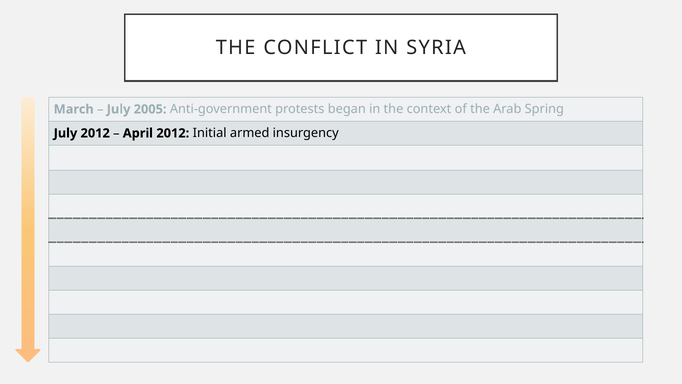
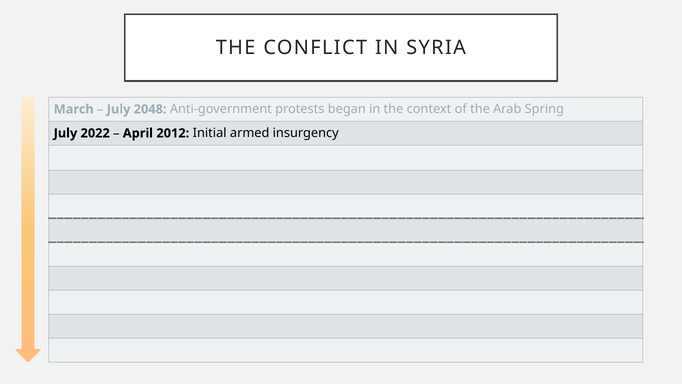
2005: 2005 -> 2048
July 2012: 2012 -> 2022
